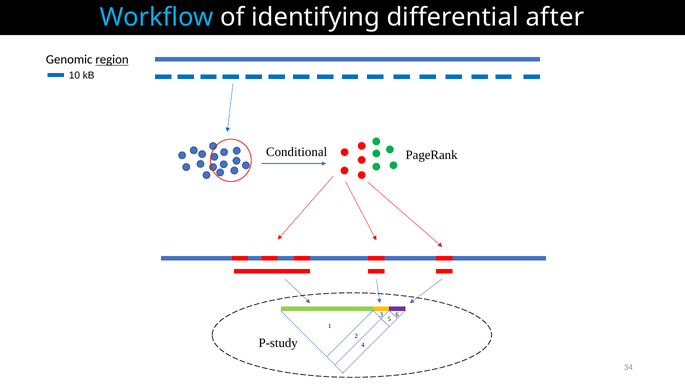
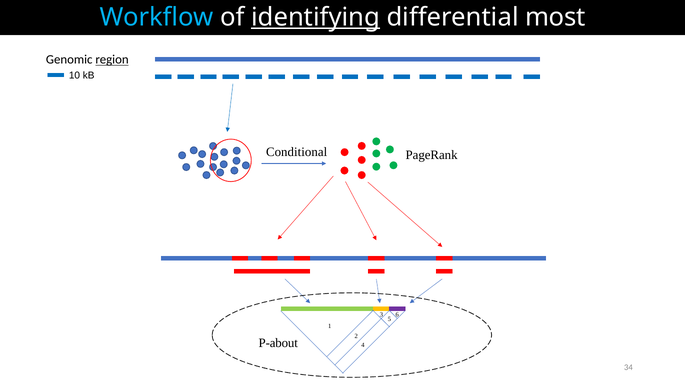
identifying underline: none -> present
after: after -> most
P-study: P-study -> P-about
